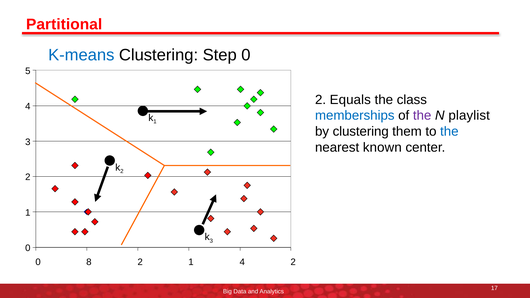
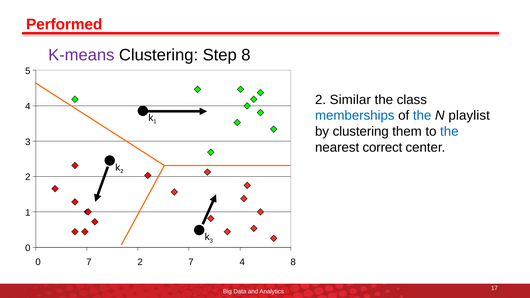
Partitional: Partitional -> Performed
K-means colour: blue -> purple
Step 0: 0 -> 8
Equals: Equals -> Similar
the at (422, 116) colour: purple -> blue
known: known -> correct
0 8: 8 -> 7
2 1: 1 -> 7
4 2: 2 -> 8
